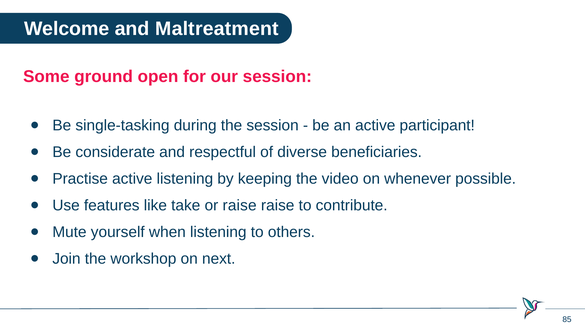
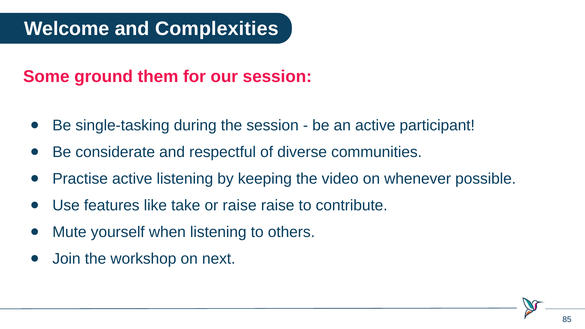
Maltreatment: Maltreatment -> Complexities
open: open -> them
beneficiaries: beneficiaries -> communities
